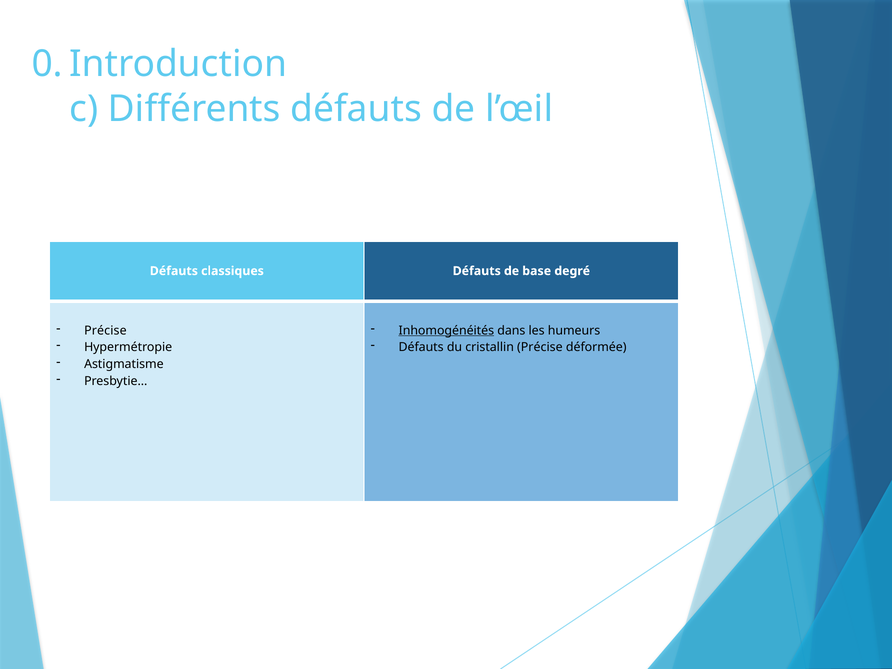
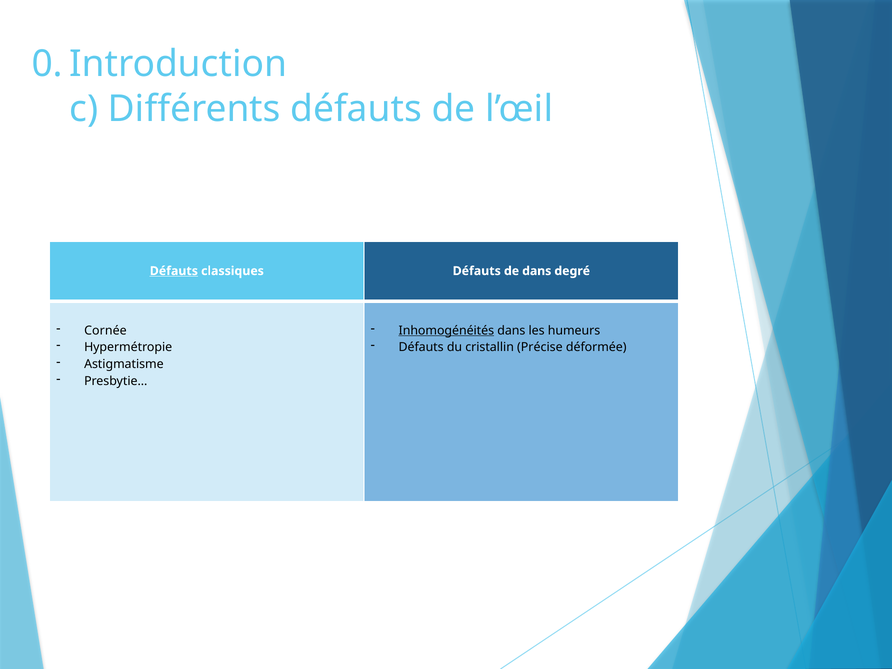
Défauts at (174, 271) underline: none -> present
de base: base -> dans
Précise at (105, 330): Précise -> Cornée
